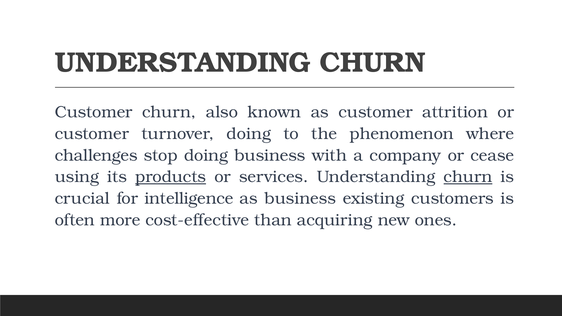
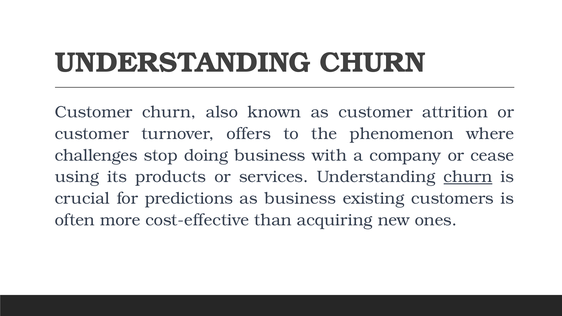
turnover doing: doing -> offers
products underline: present -> none
intelligence: intelligence -> predictions
